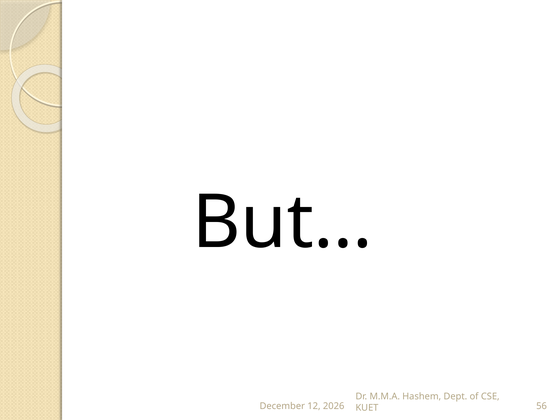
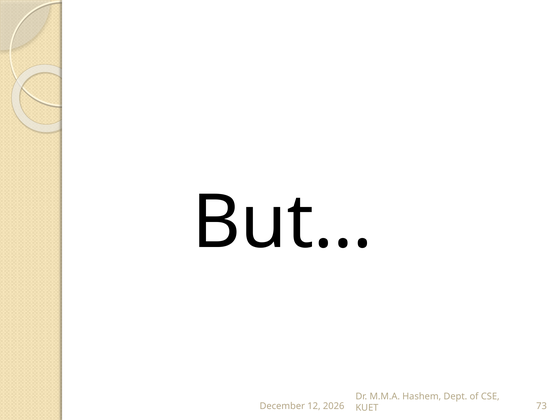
56: 56 -> 73
